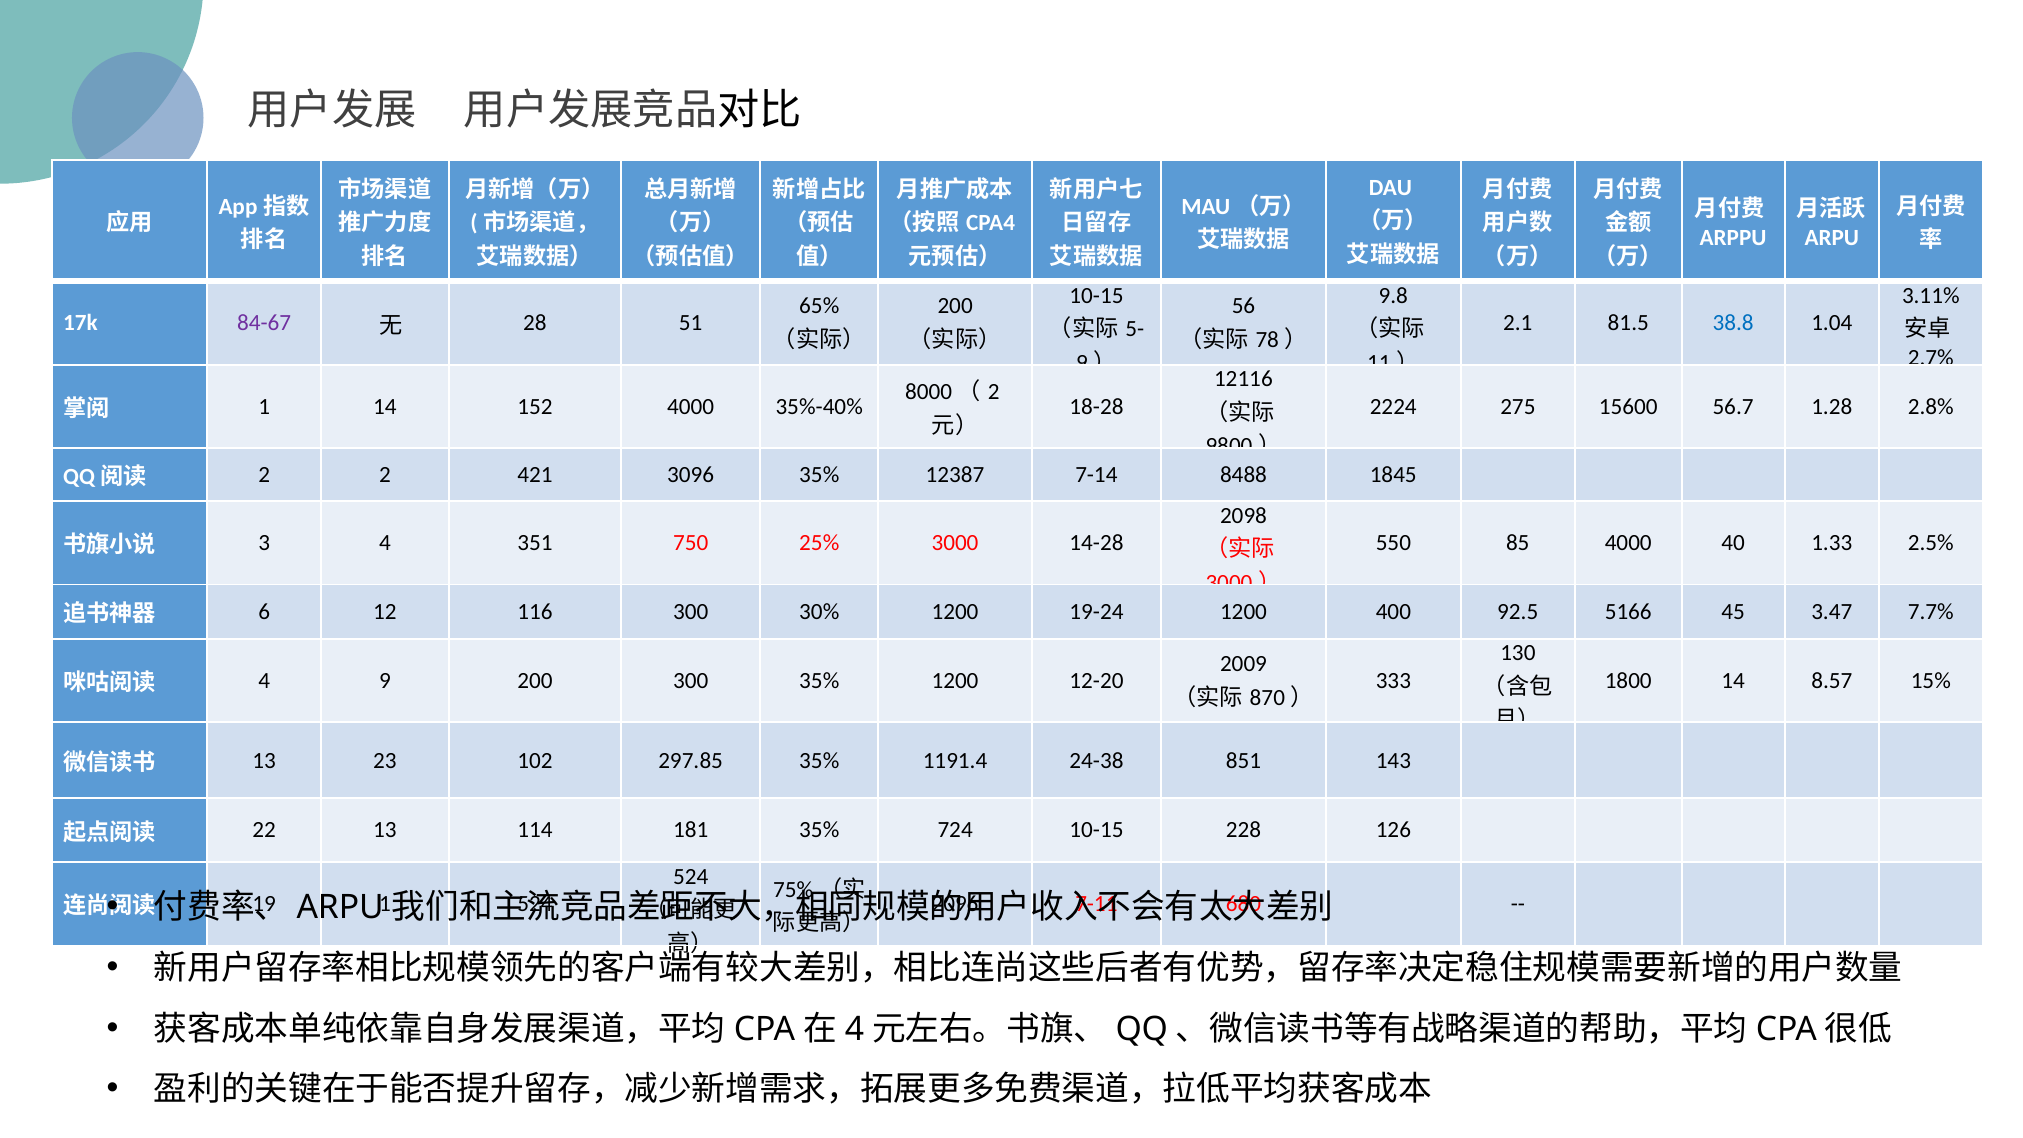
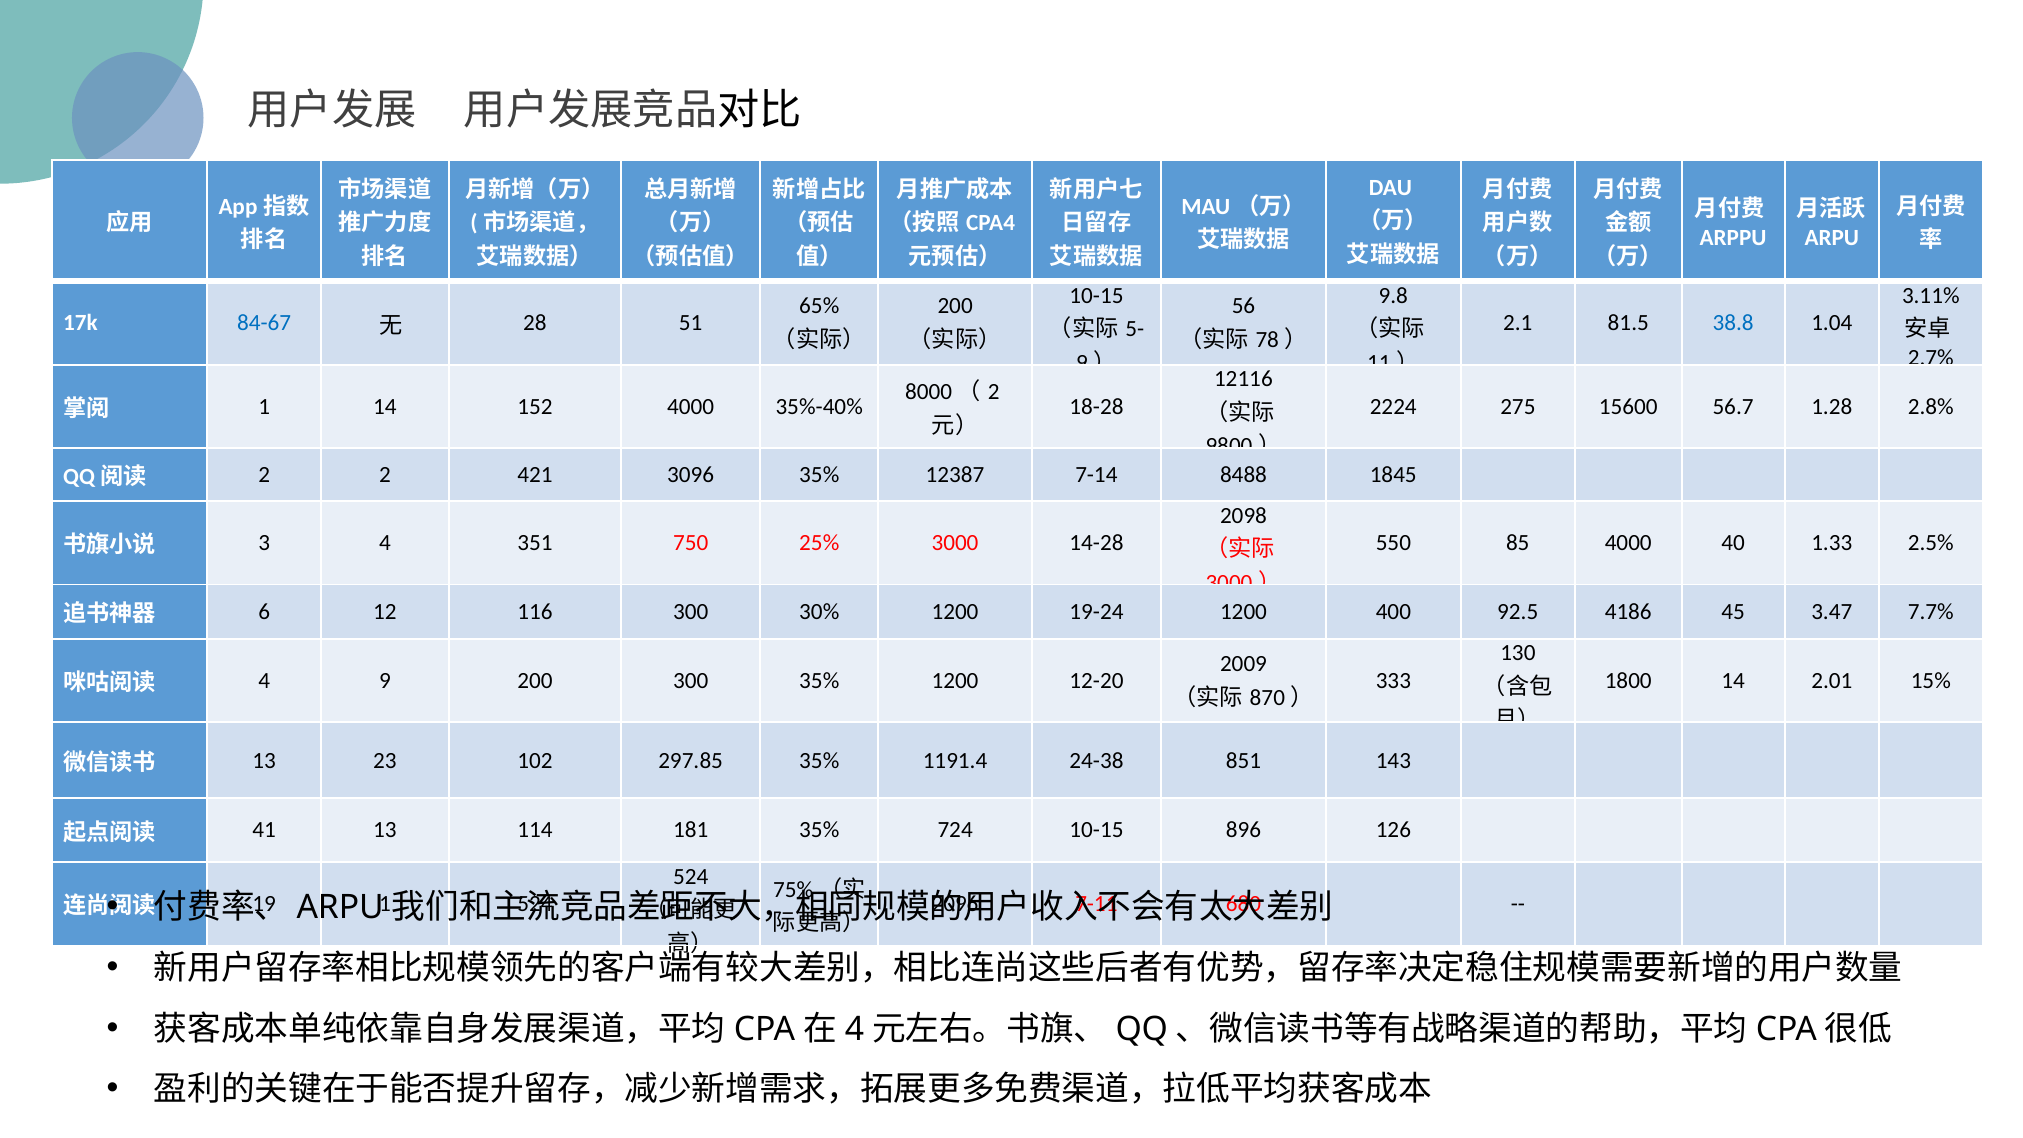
84-67 colour: purple -> blue
5166: 5166 -> 4186
8.57: 8.57 -> 2.01
22: 22 -> 41
228: 228 -> 896
